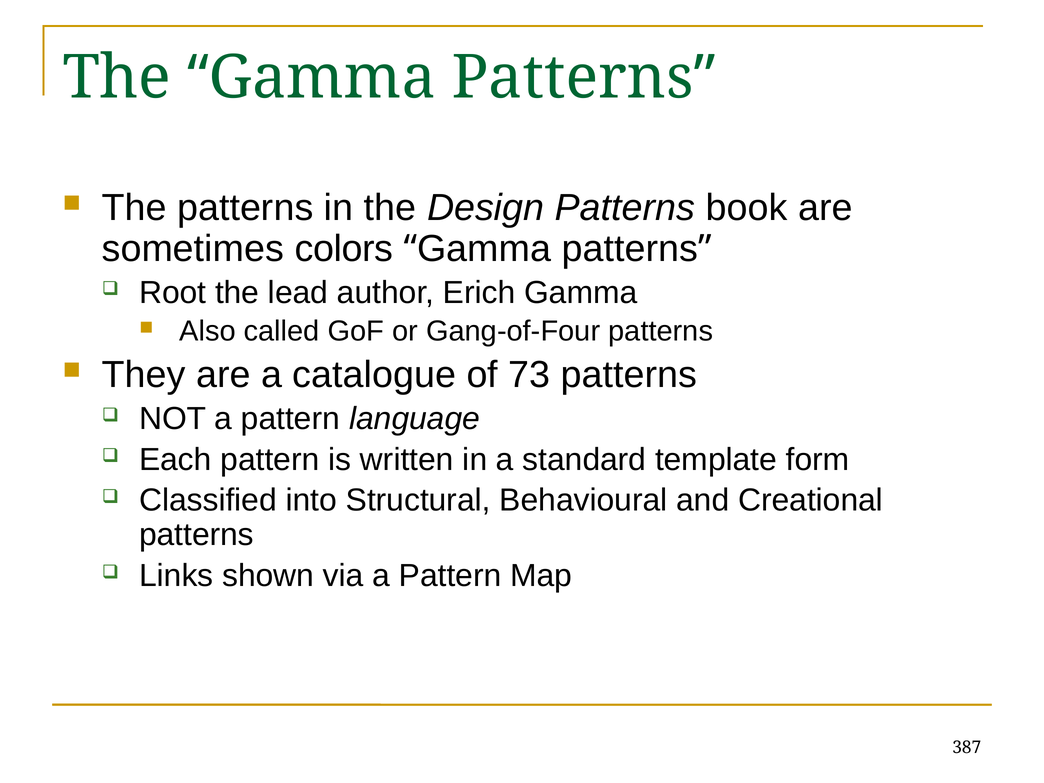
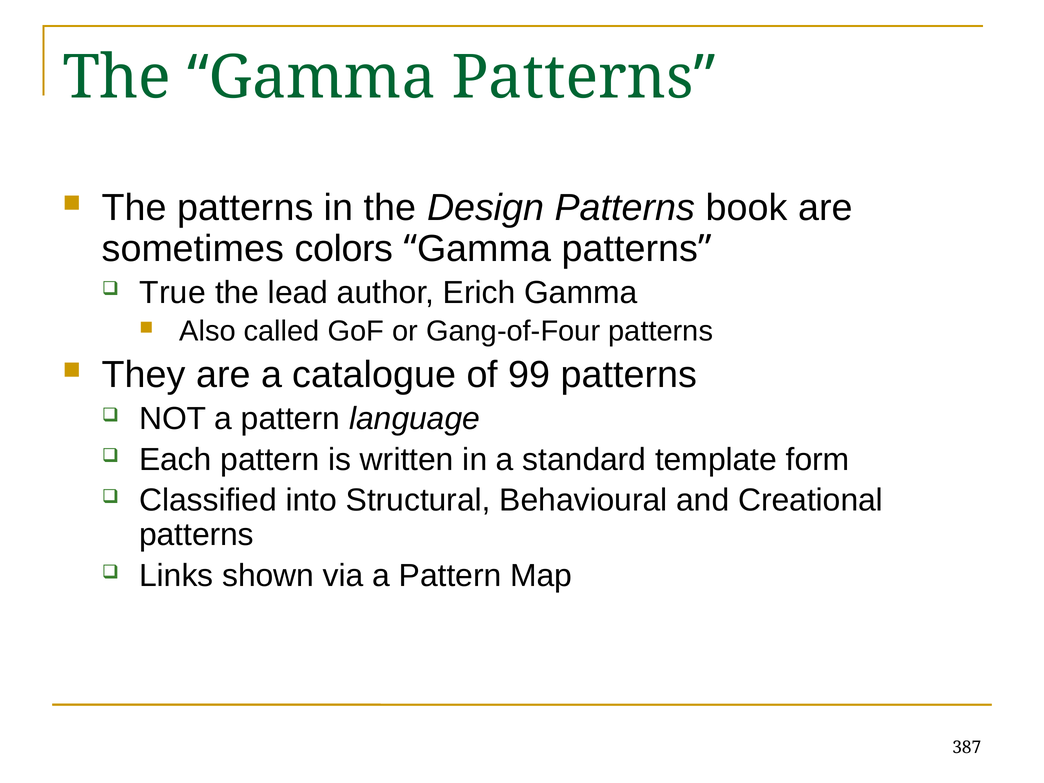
Root: Root -> True
73: 73 -> 99
